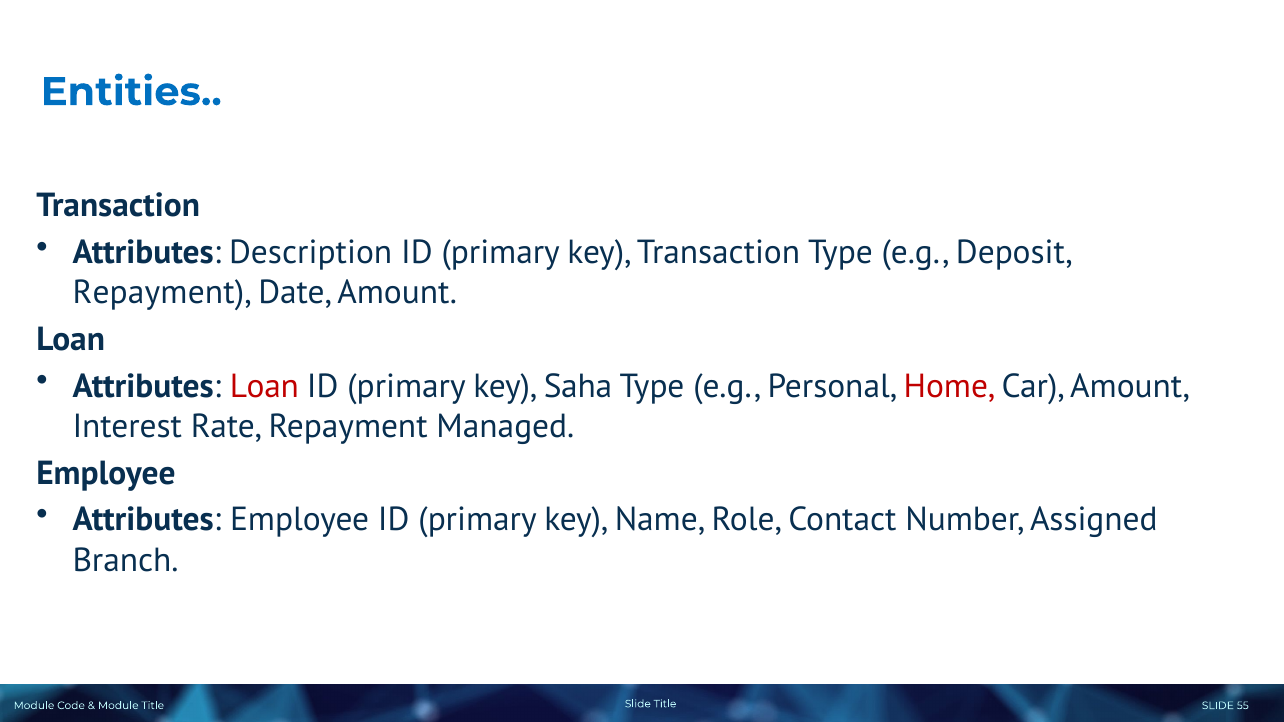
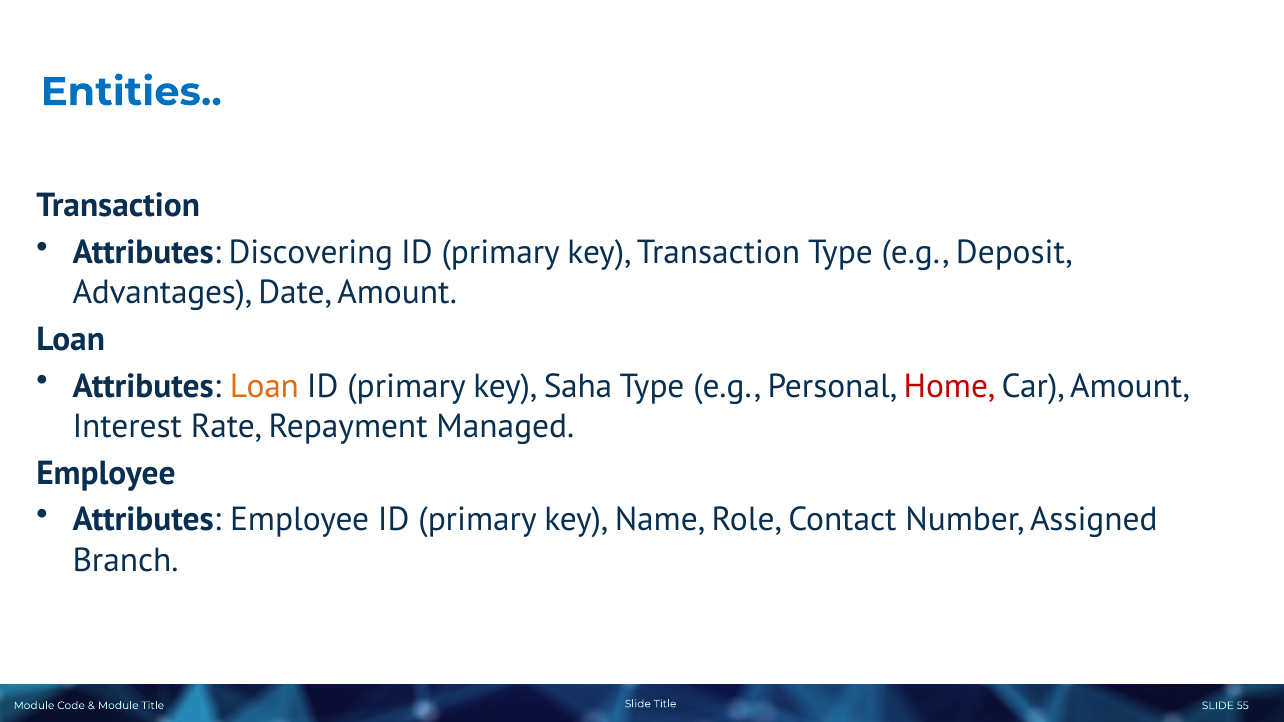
Description: Description -> Discovering
Repayment at (162, 293): Repayment -> Advantages
Loan at (264, 386) colour: red -> orange
